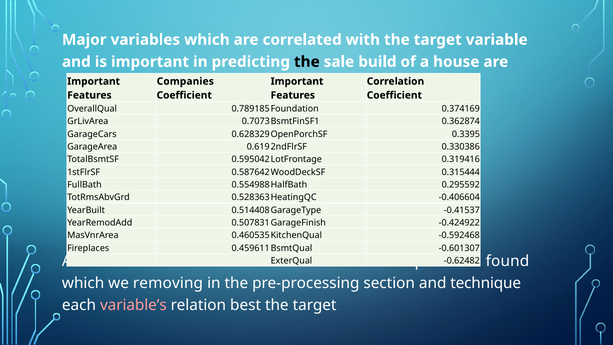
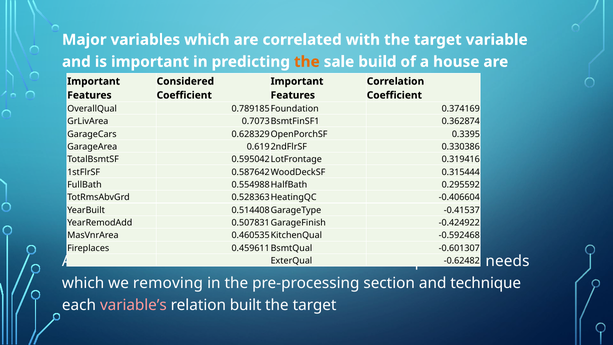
the at (307, 62) colour: black -> orange
Companies: Companies -> Considered
found: found -> needs
best: best -> built
